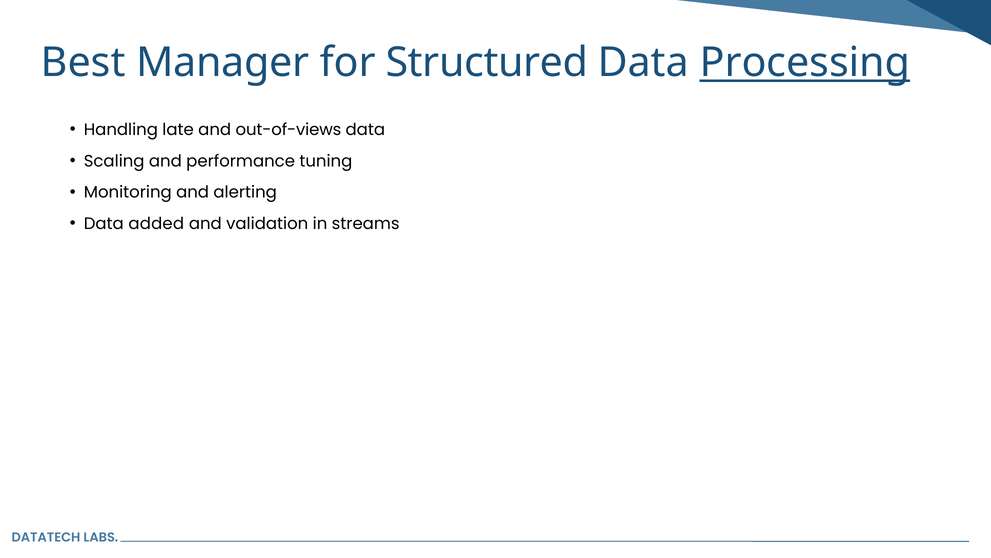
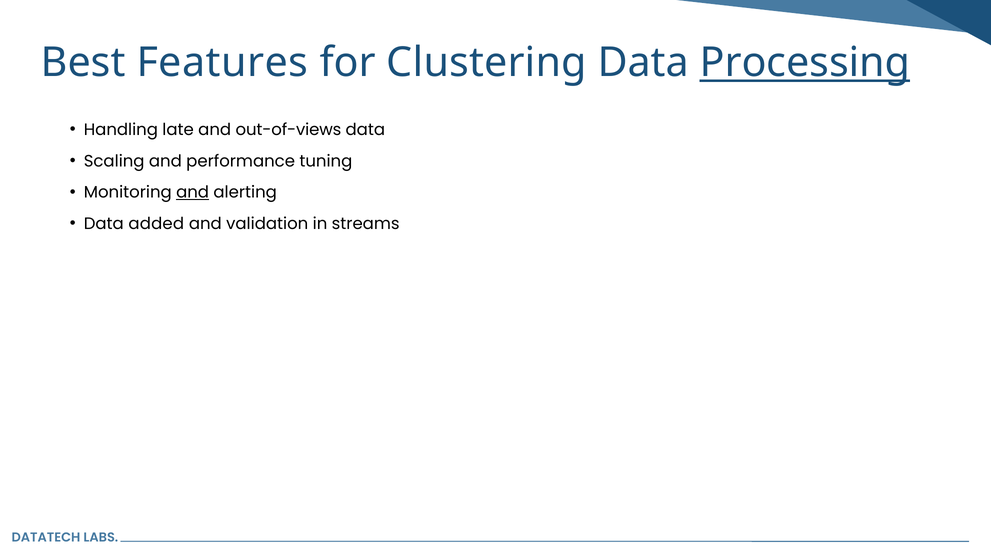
Manager: Manager -> Features
Structured: Structured -> Clustering
and at (193, 192) underline: none -> present
